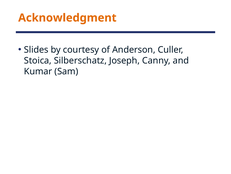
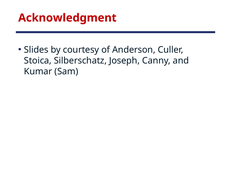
Acknowledgment colour: orange -> red
